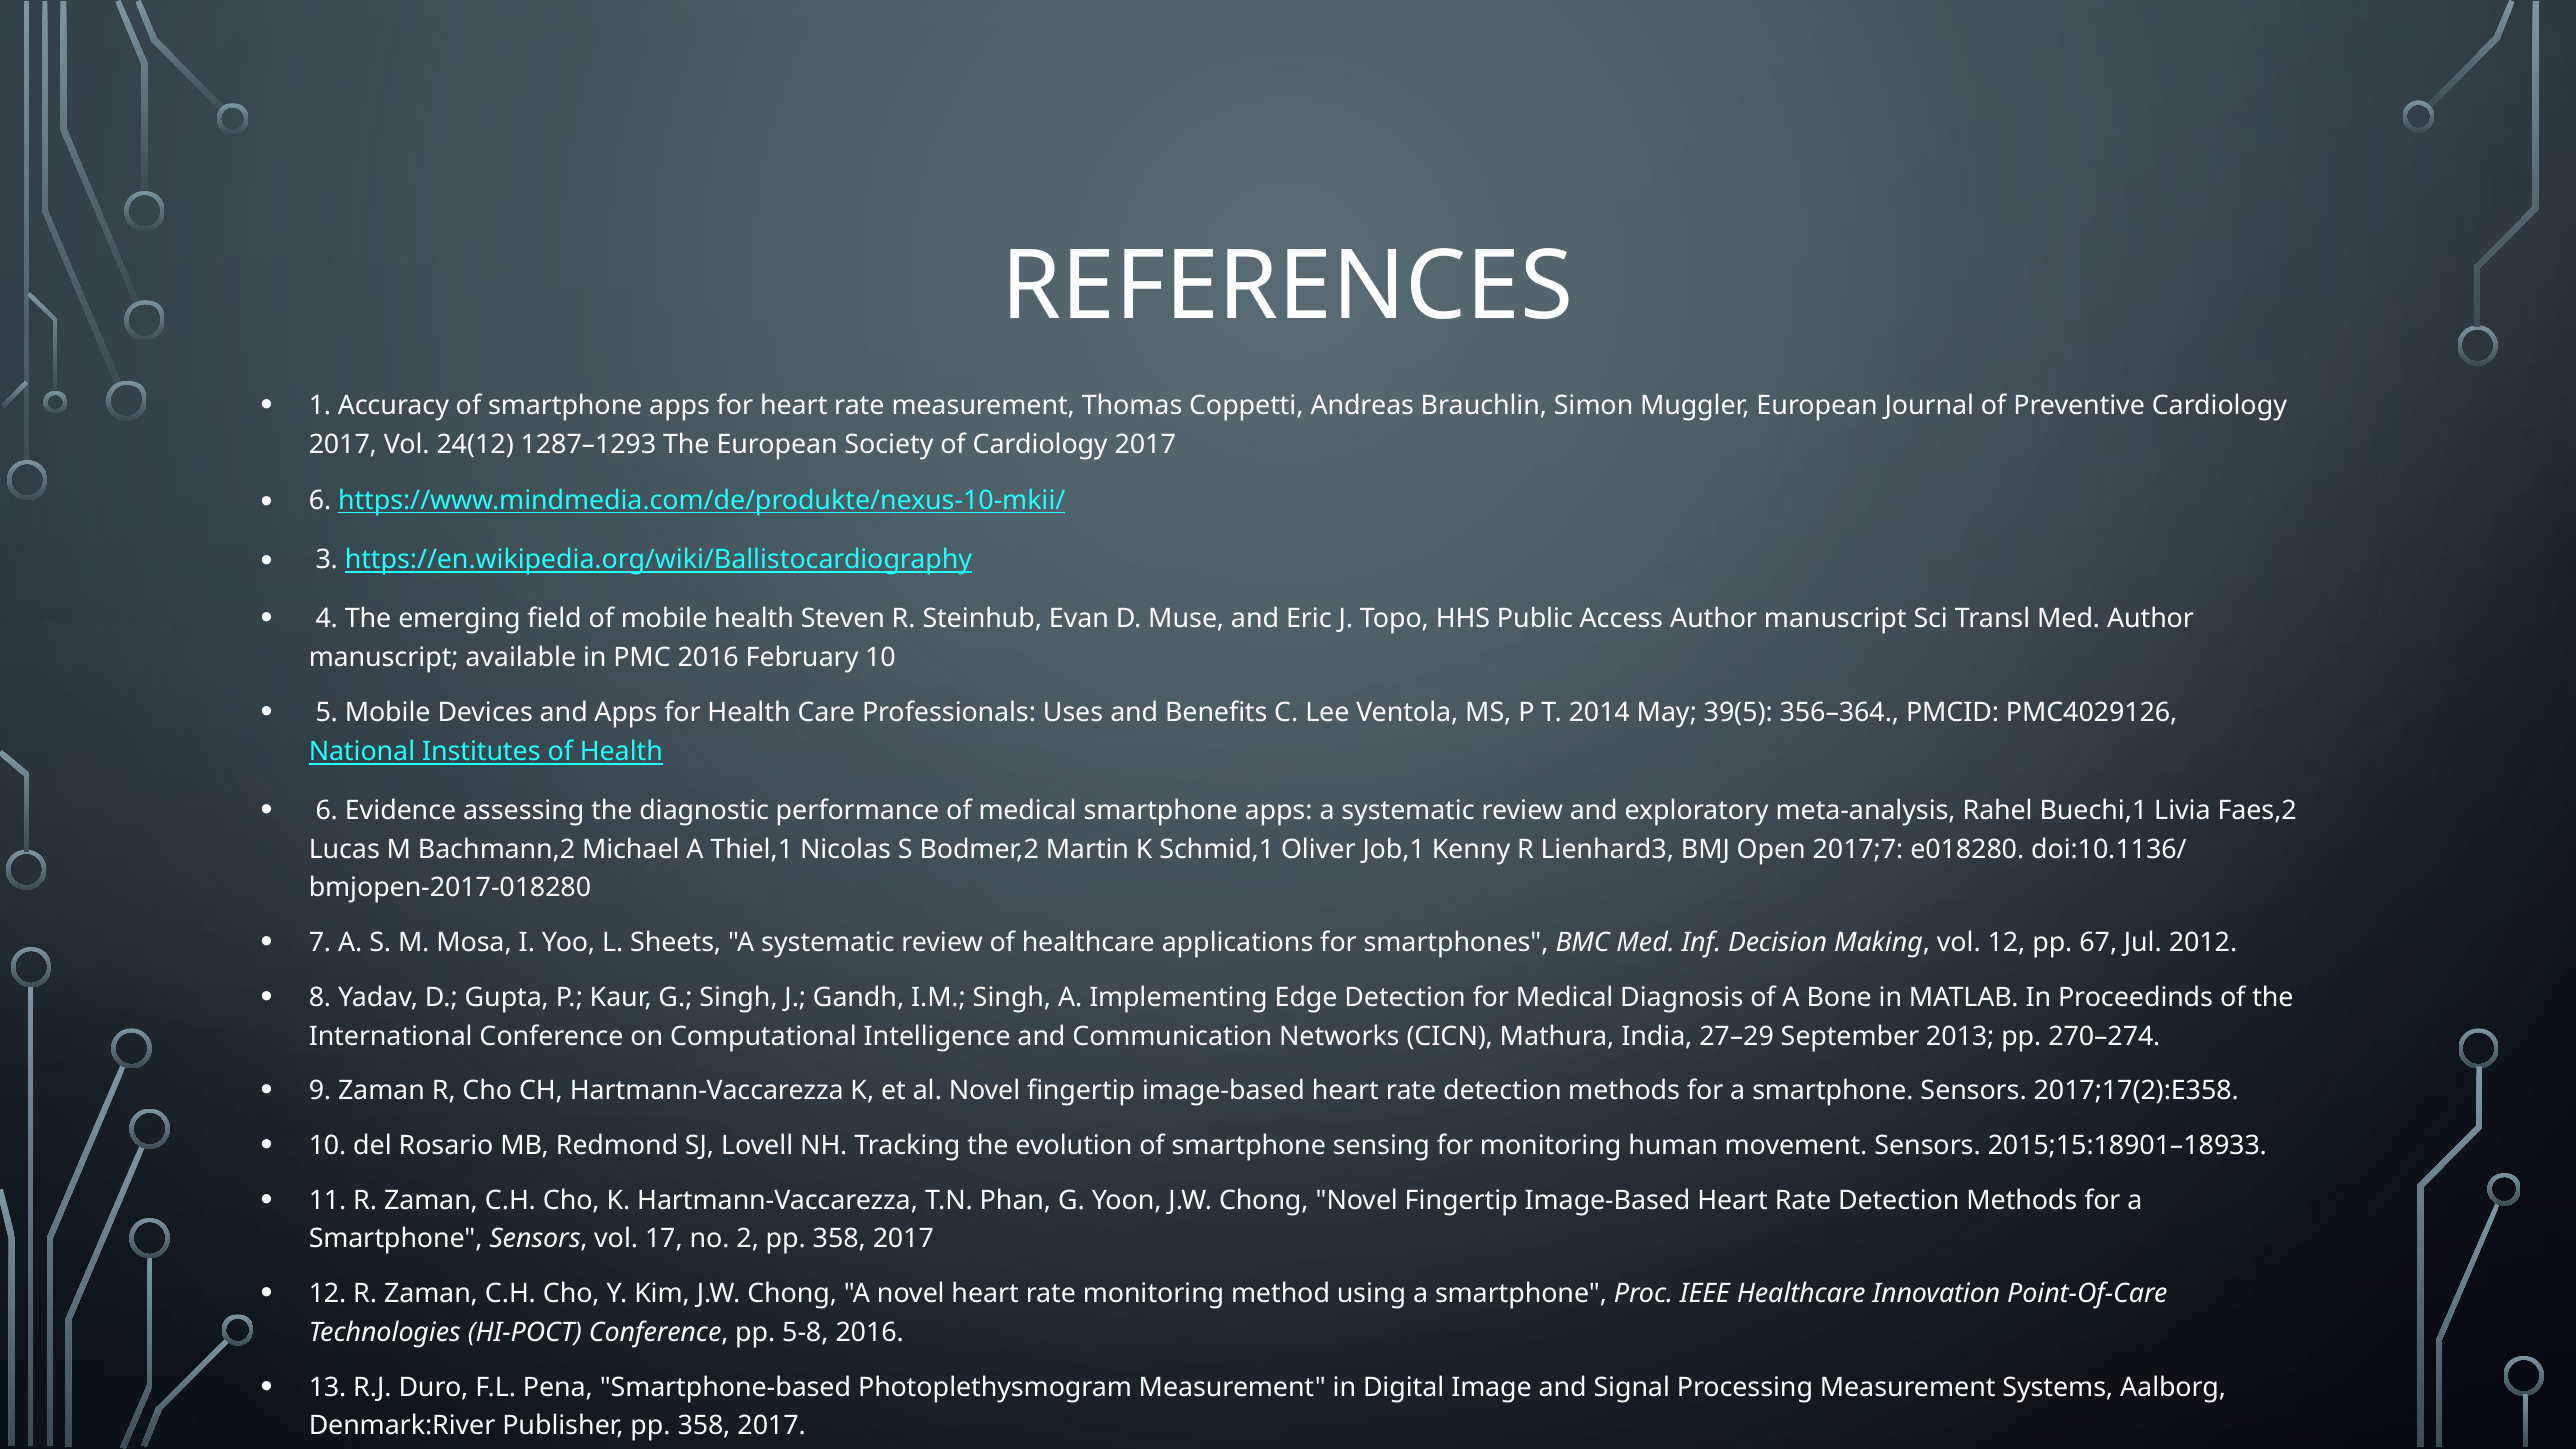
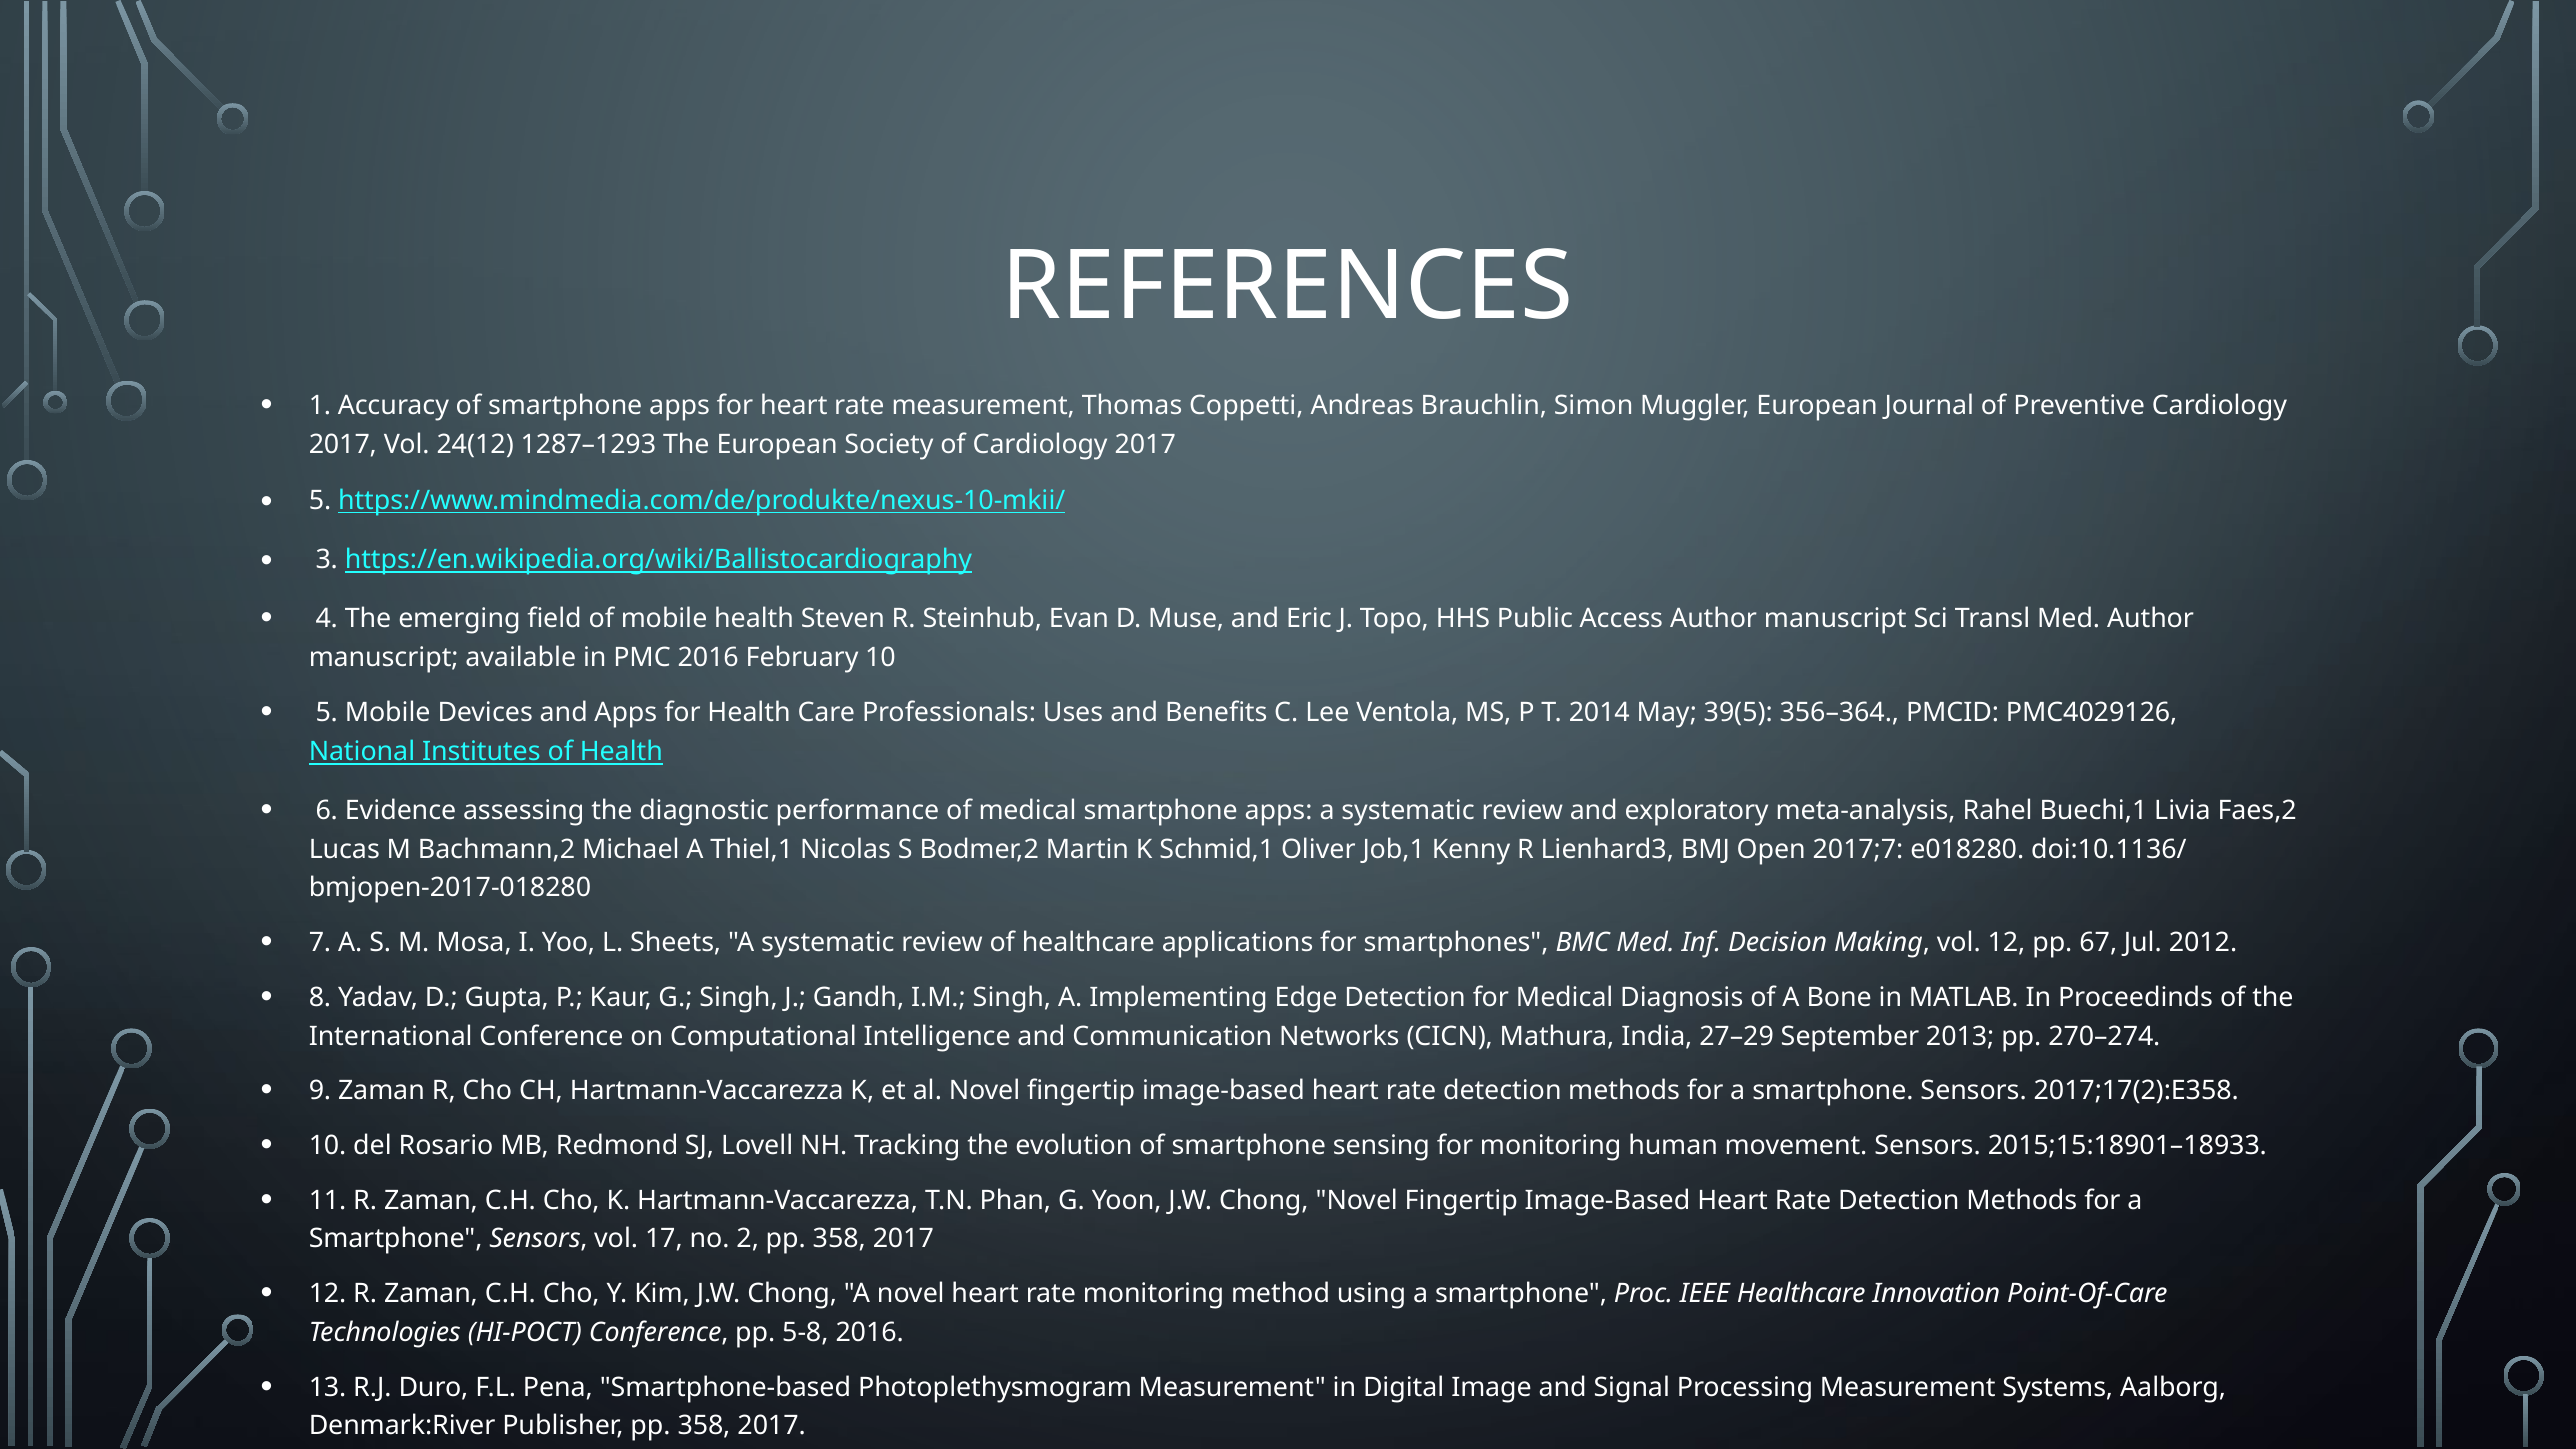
6 at (320, 500): 6 -> 5
